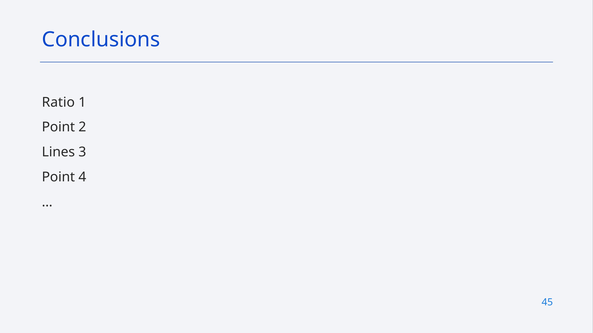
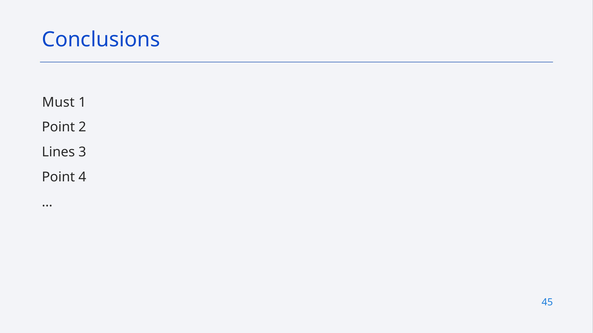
Ratio: Ratio -> Must
